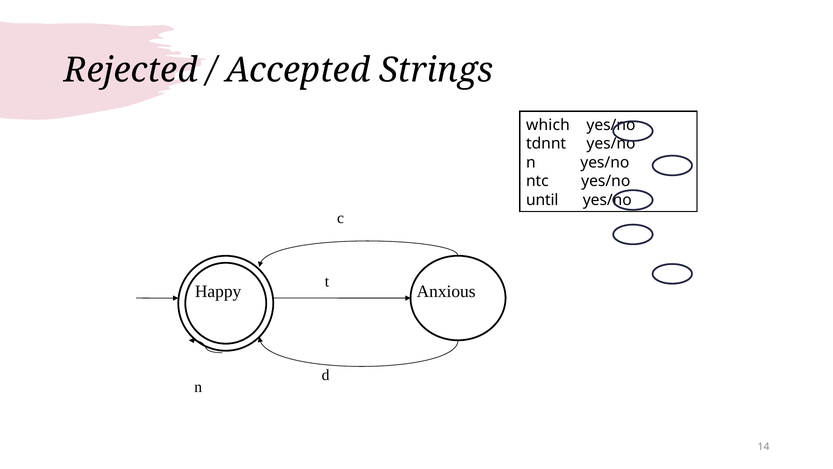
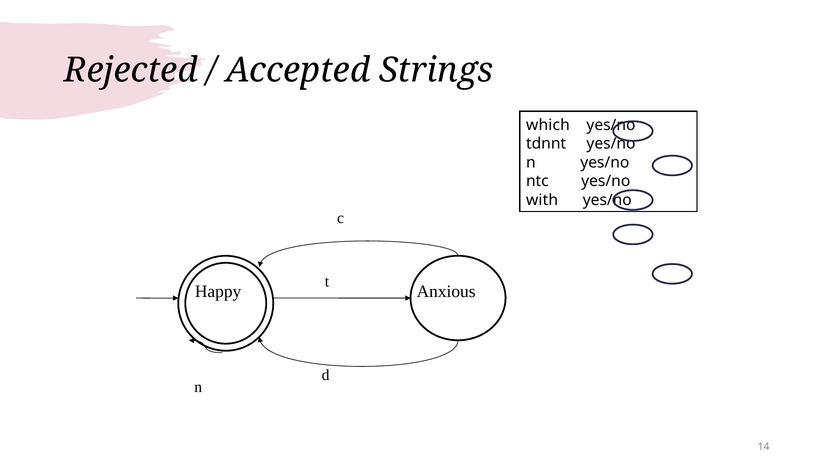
until: until -> with
